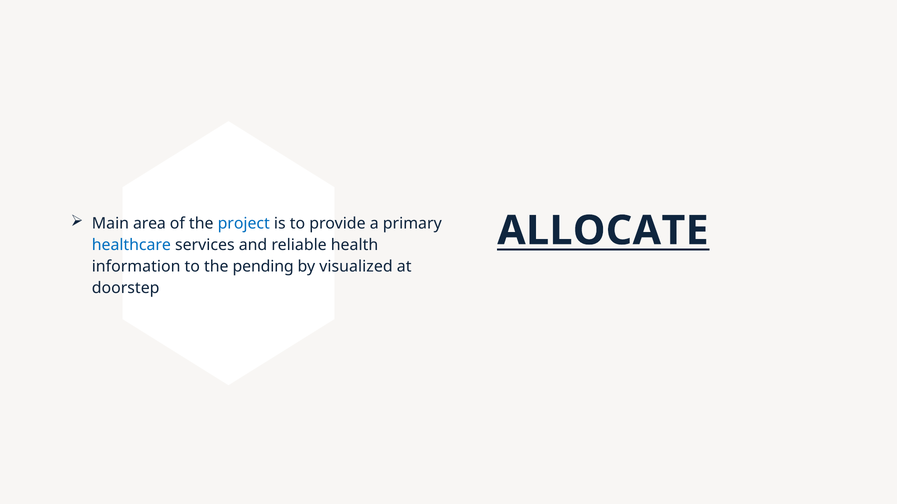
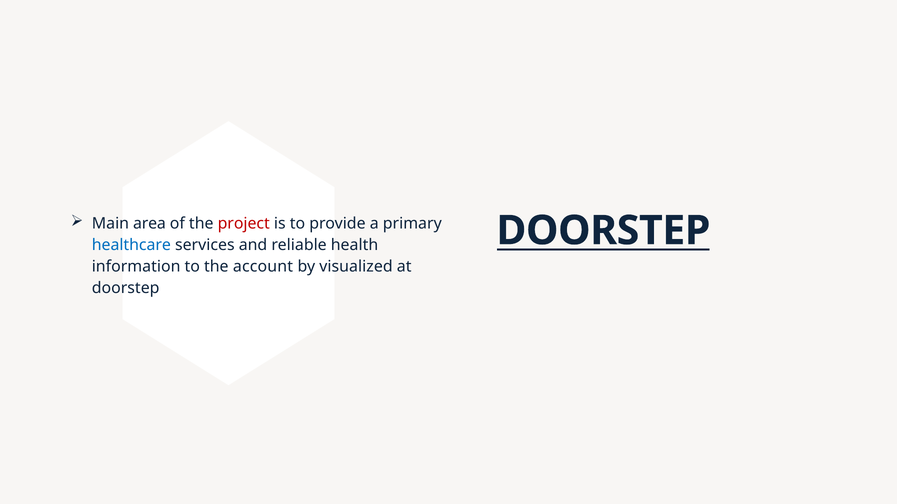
project colour: blue -> red
ALLOCATE at (603, 231): ALLOCATE -> DOORSTEP
pending: pending -> account
